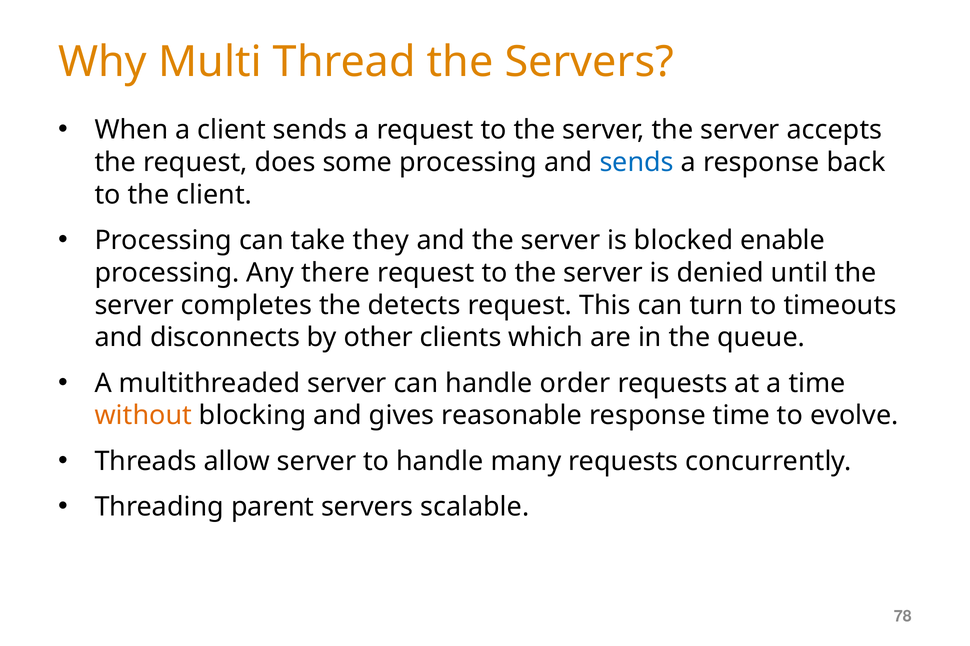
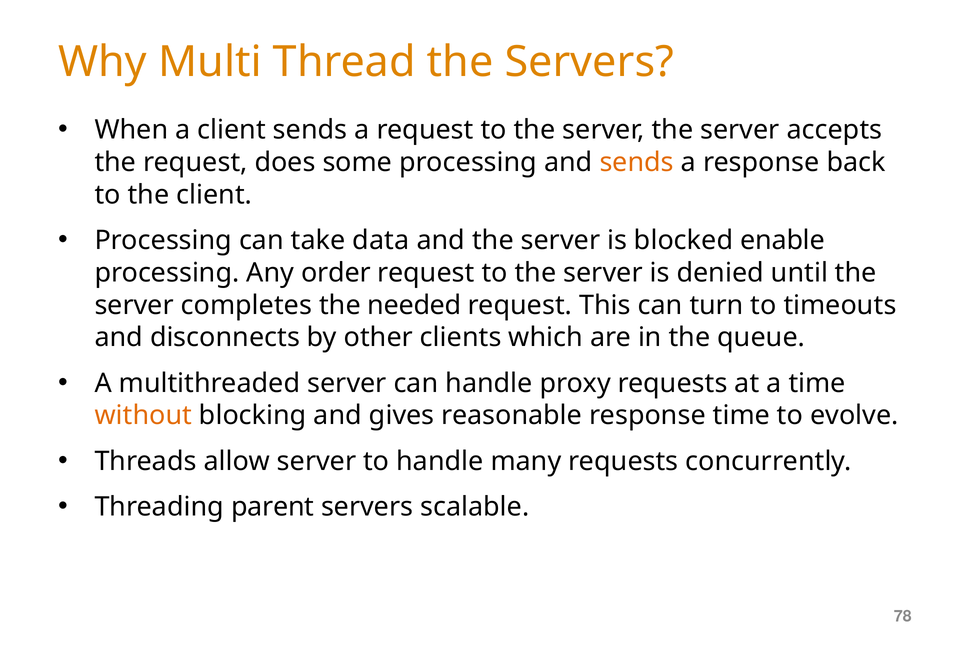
sends at (637, 163) colour: blue -> orange
they: they -> data
there: there -> order
detects: detects -> needed
order: order -> proxy
